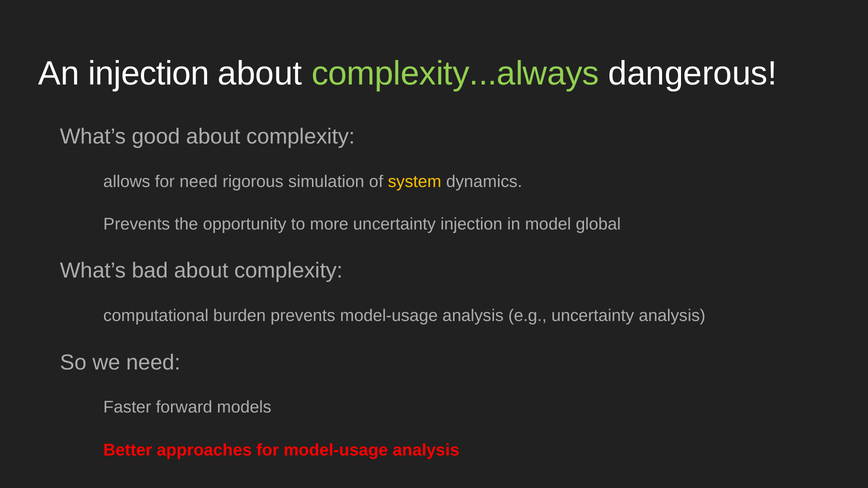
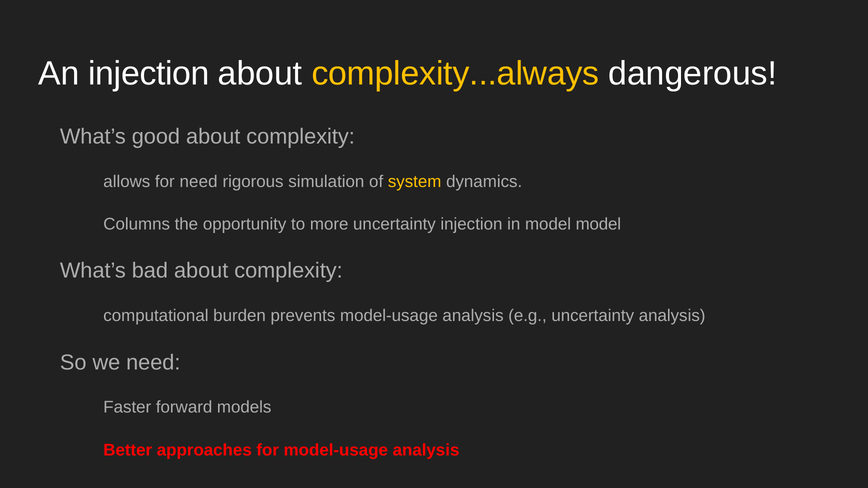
complexity...always colour: light green -> yellow
Prevents at (137, 224): Prevents -> Columns
model global: global -> model
